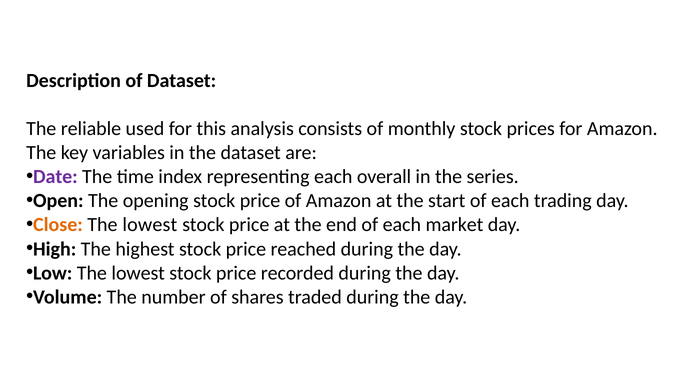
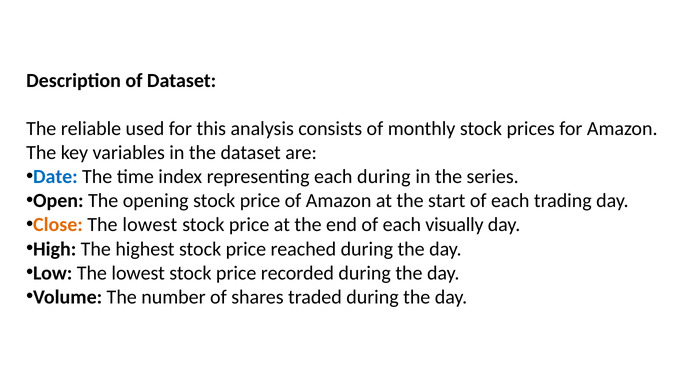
Date colour: purple -> blue
each overall: overall -> during
market: market -> visually
